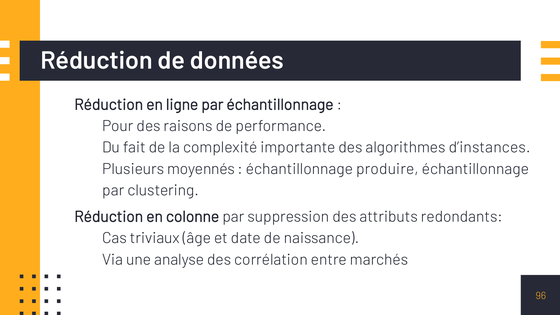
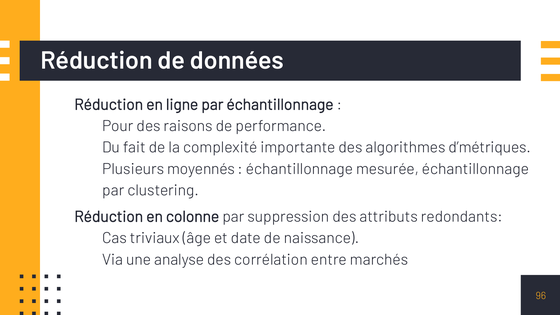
d’instances: d’instances -> d’métriques
produire: produire -> mesurée
